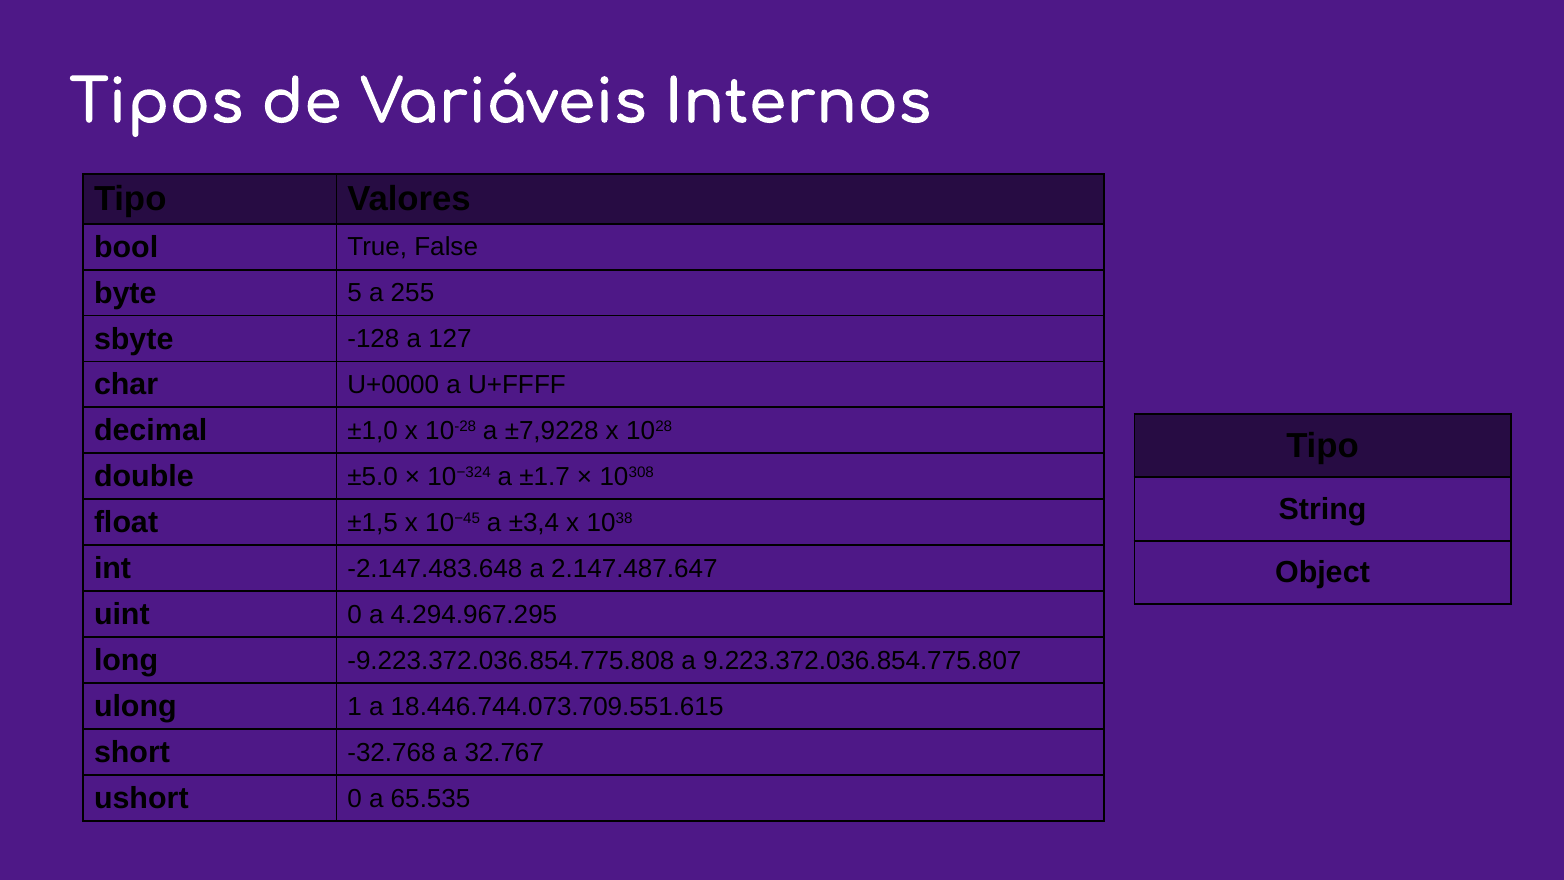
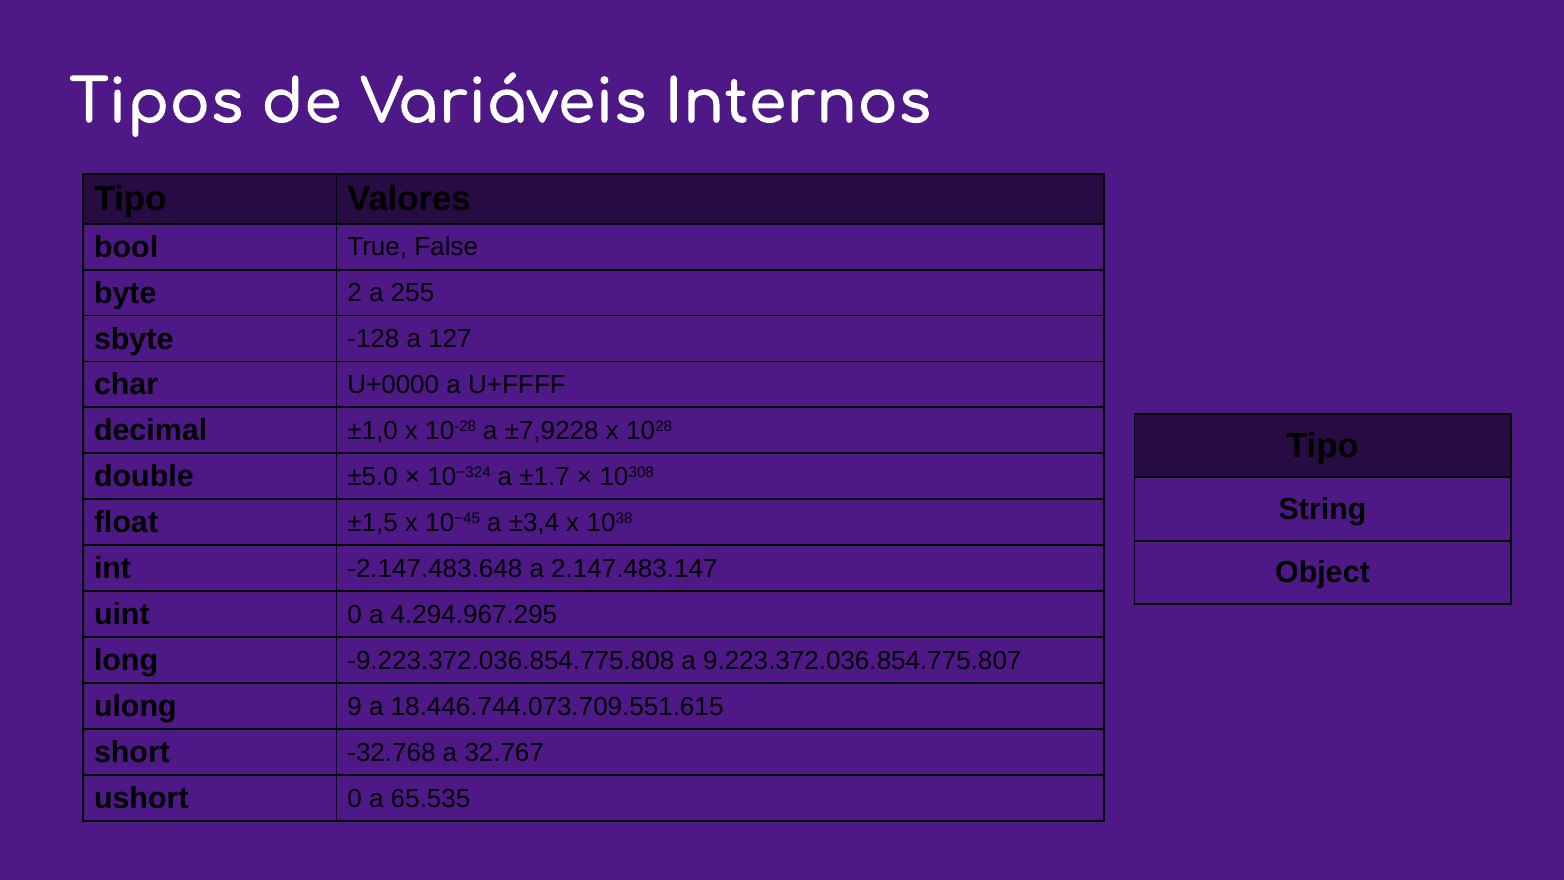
5: 5 -> 2
2.147.487.647: 2.147.487.647 -> 2.147.483.147
1: 1 -> 9
